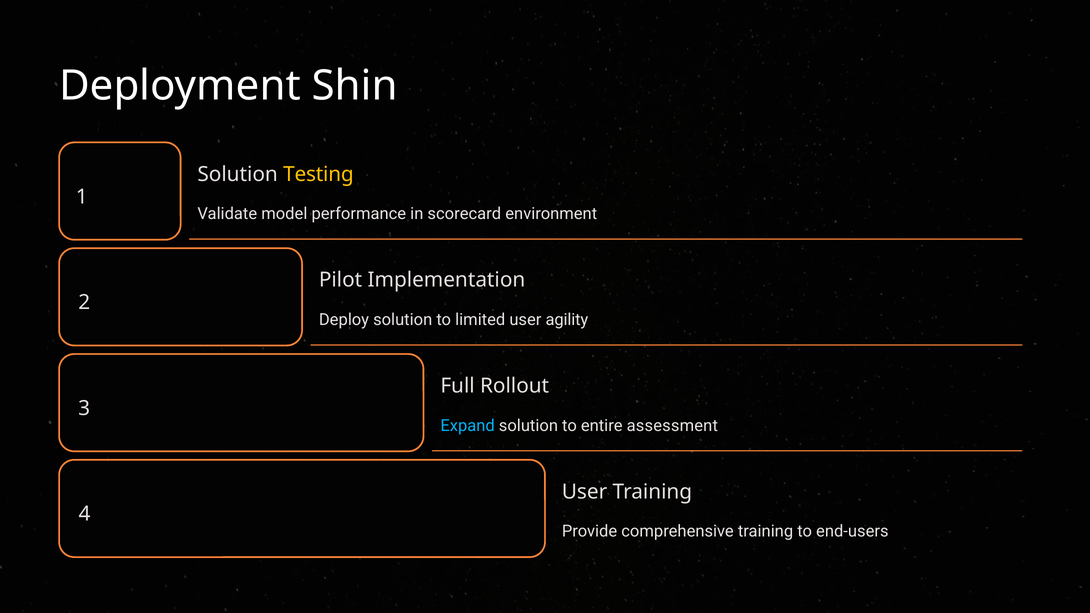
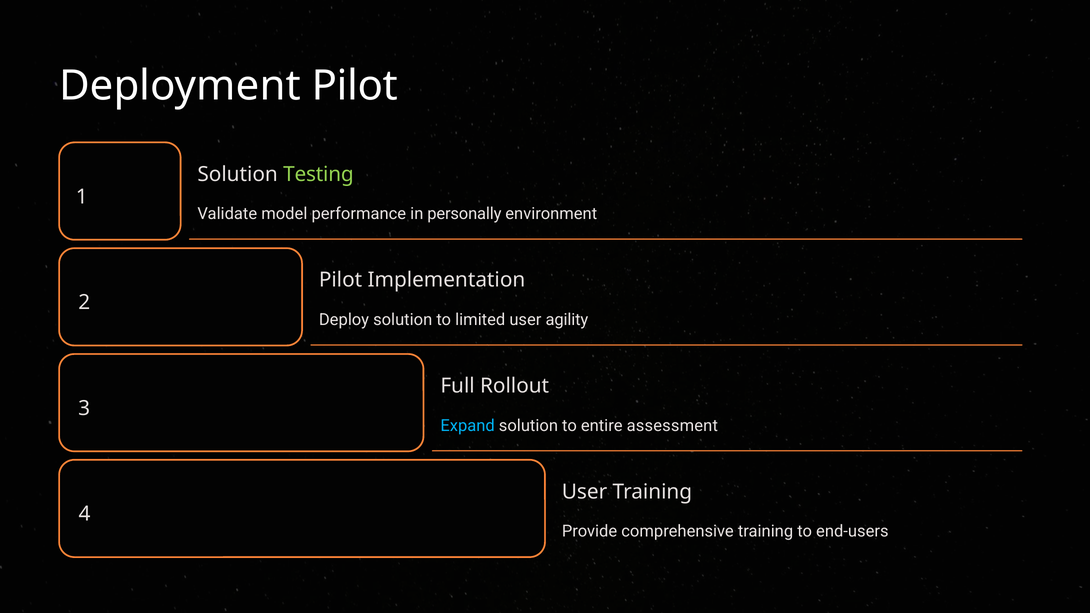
Deployment Shin: Shin -> Pilot
Testing colour: yellow -> light green
scorecard: scorecard -> personally
